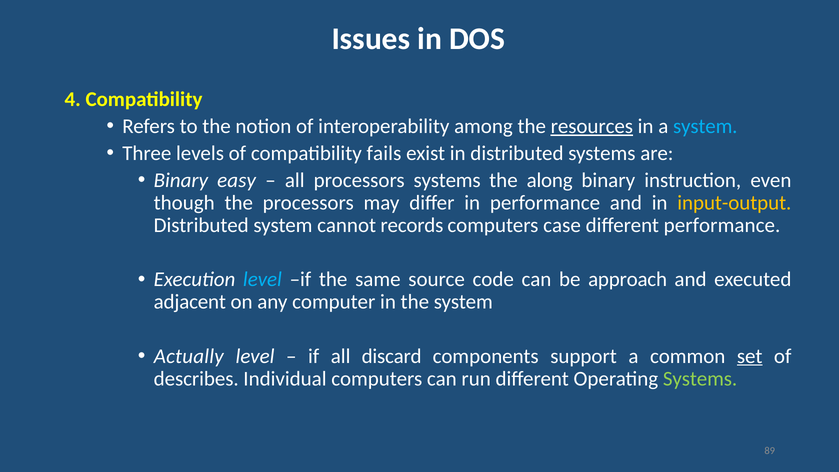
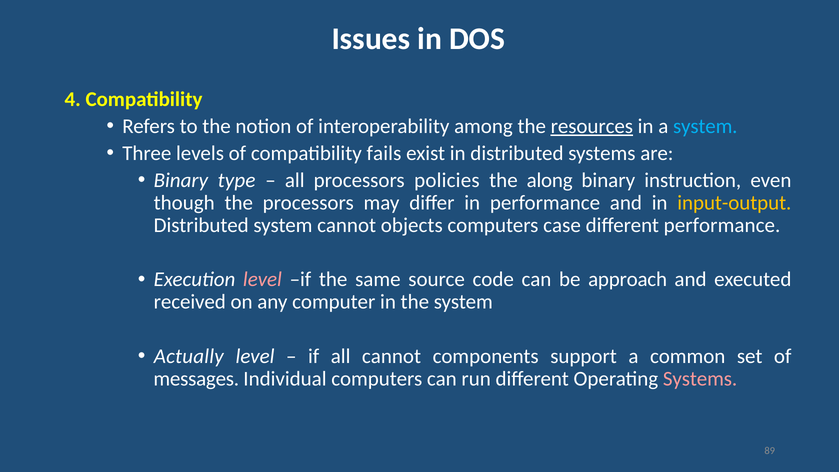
easy: easy -> type
processors systems: systems -> policies
records: records -> objects
level at (262, 279) colour: light blue -> pink
adjacent: adjacent -> received
all discard: discard -> cannot
set underline: present -> none
describes: describes -> messages
Systems at (700, 379) colour: light green -> pink
